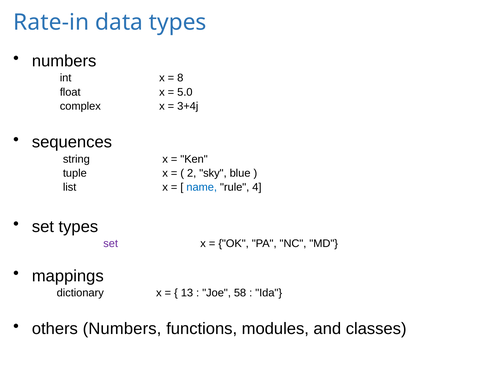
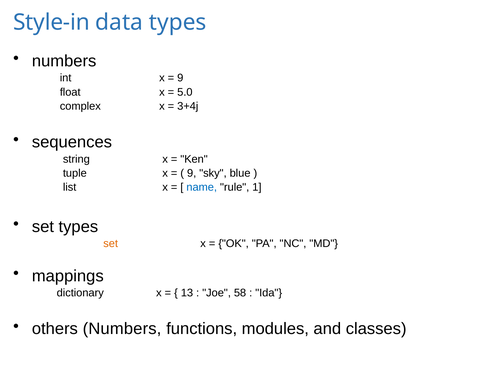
Rate-in: Rate-in -> Style-in
8 at (180, 78): 8 -> 9
2 at (192, 174): 2 -> 9
4: 4 -> 1
set at (111, 244) colour: purple -> orange
